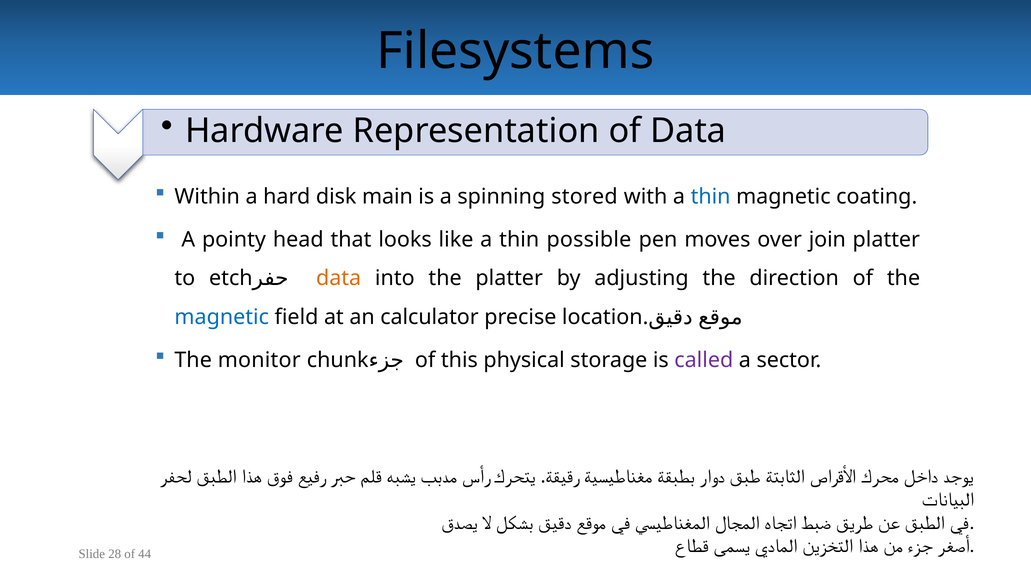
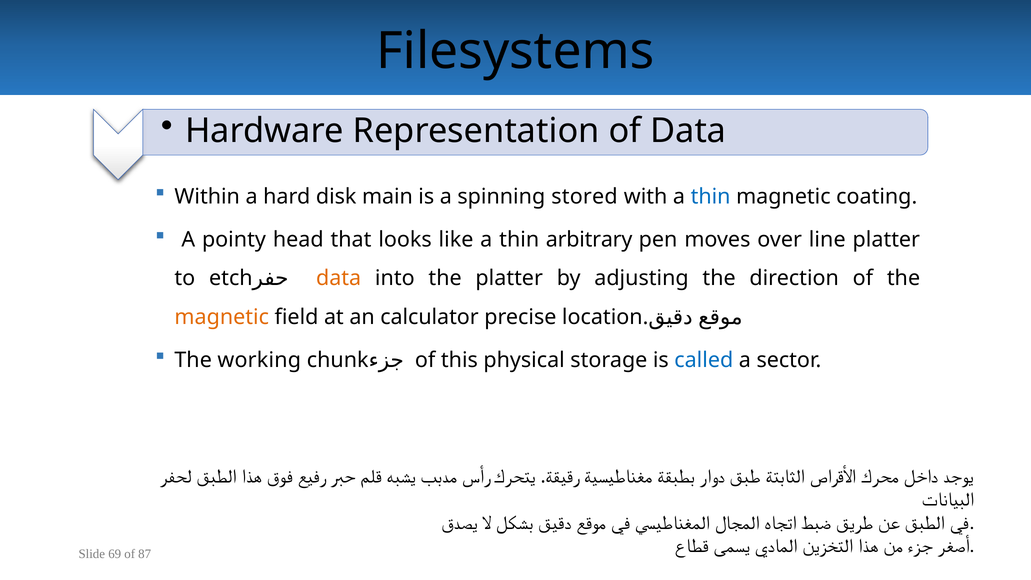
possible: possible -> arbitrary
join: join -> line
magnetic at (222, 317) colour: blue -> orange
monitor: monitor -> working
called colour: purple -> blue
28: 28 -> 69
44: 44 -> 87
